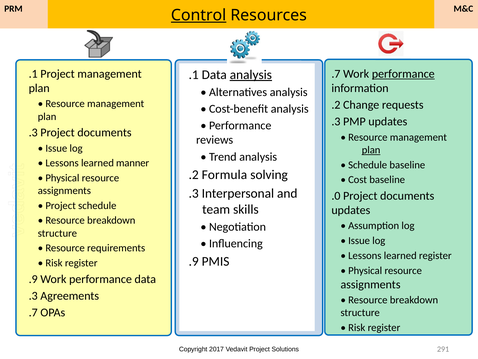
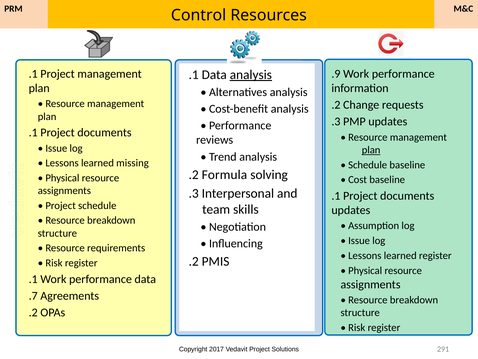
Control underline: present -> none
.7 at (336, 74): .7 -> .9
performance at (403, 74) underline: present -> none
.3 at (33, 132): .3 -> .1
manner: manner -> missing
.0 at (336, 196): .0 -> .1
.9 at (194, 261): .9 -> .2
.9 at (33, 279): .9 -> .1
.3 at (33, 295): .3 -> .7
.7 at (33, 312): .7 -> .2
